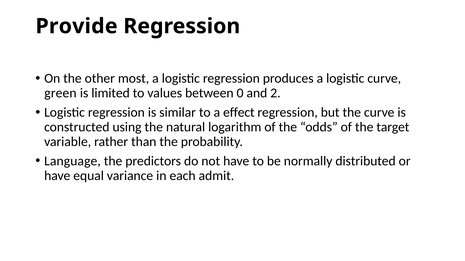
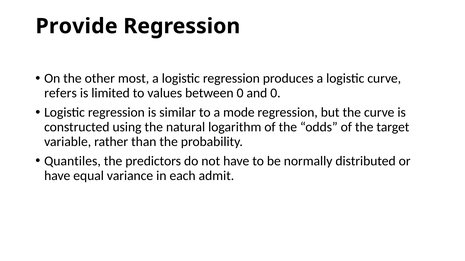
green: green -> refers
and 2: 2 -> 0
effect: effect -> mode
Language: Language -> Quantiles
